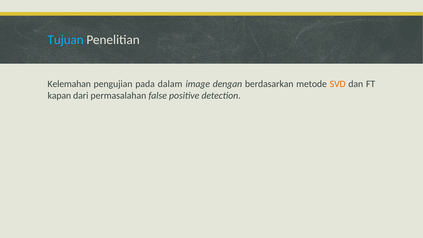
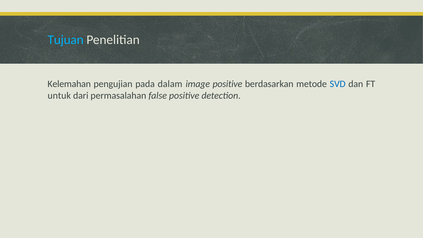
image dengan: dengan -> positive
SVD colour: orange -> blue
kapan: kapan -> untuk
